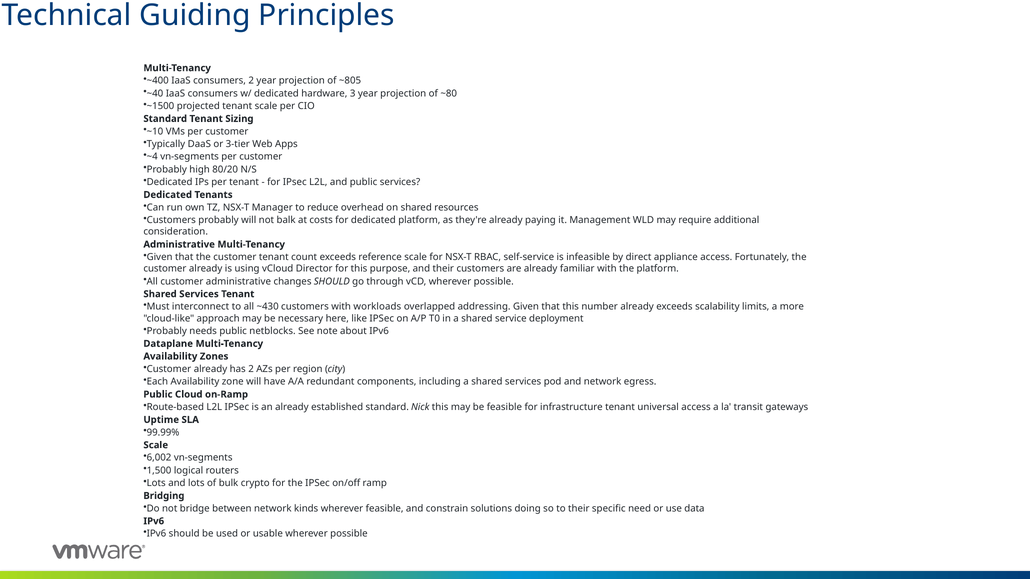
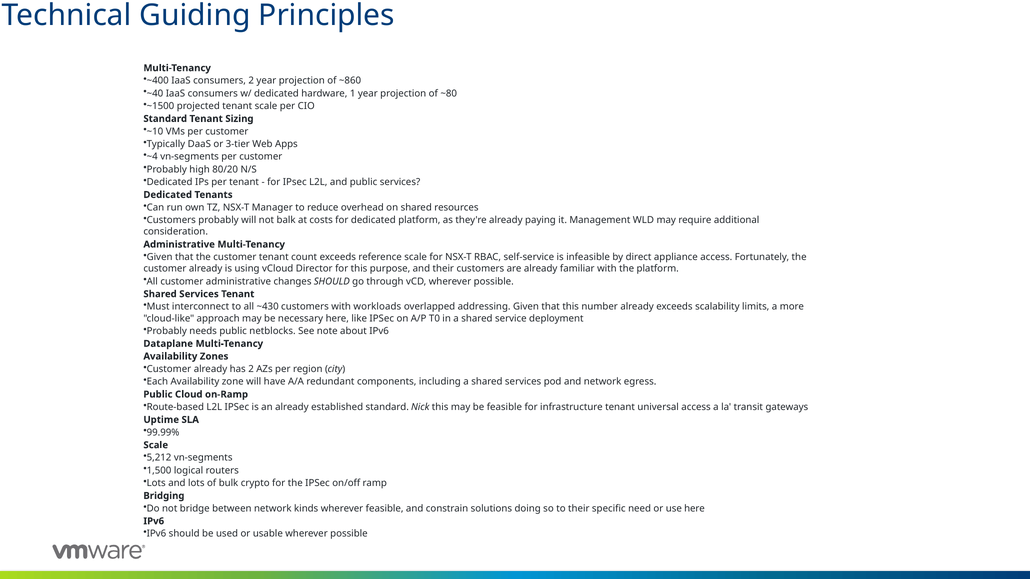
~805: ~805 -> ~860
3: 3 -> 1
6,002: 6,002 -> 5,212
use data: data -> here
